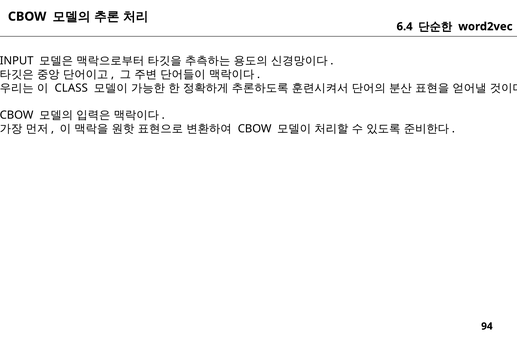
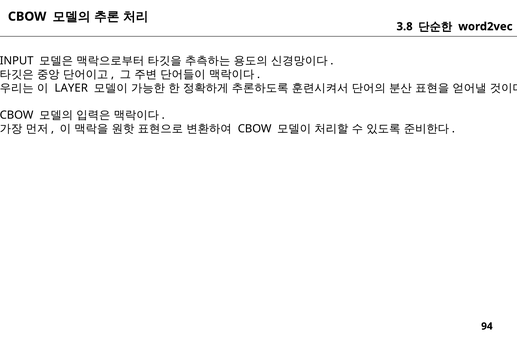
6.4: 6.4 -> 3.8
CLASS: CLASS -> LAYER
